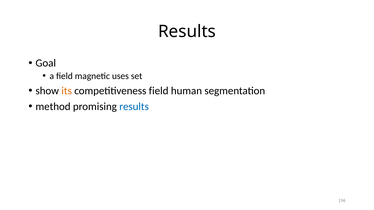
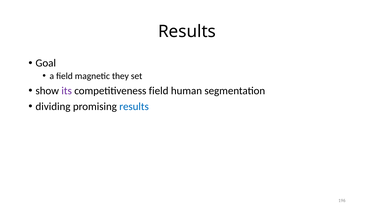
uses: uses -> they
its colour: orange -> purple
method: method -> dividing
